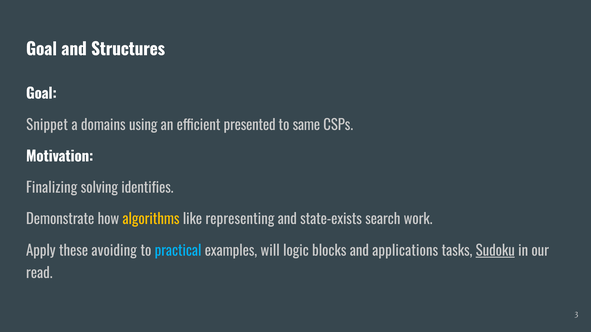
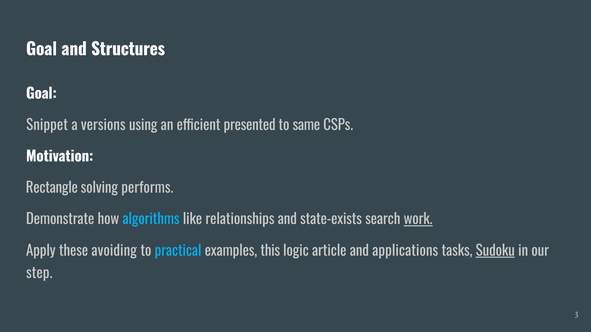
domains: domains -> versions
Finalizing: Finalizing -> Rectangle
identifies: identifies -> performs
algorithms colour: yellow -> light blue
representing: representing -> relationships
work underline: none -> present
will: will -> this
blocks: blocks -> article
read: read -> step
